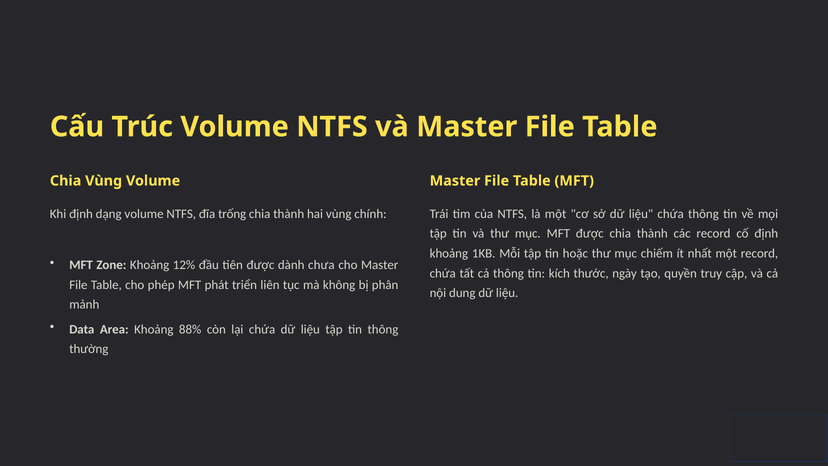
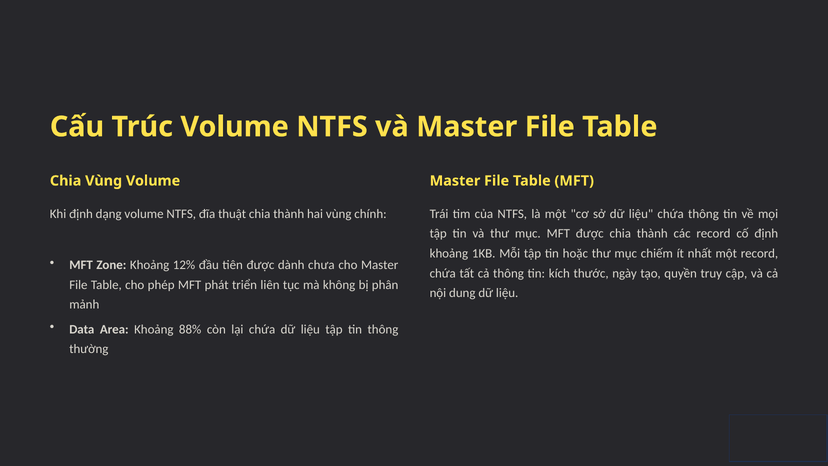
trống: trống -> thuật
